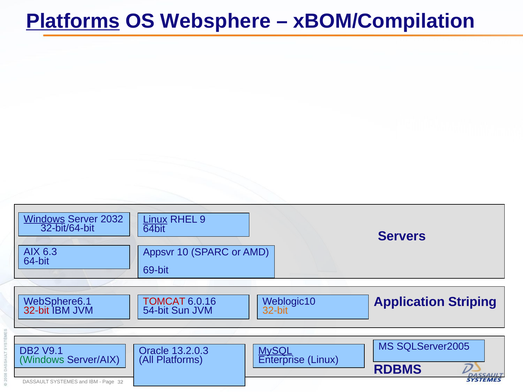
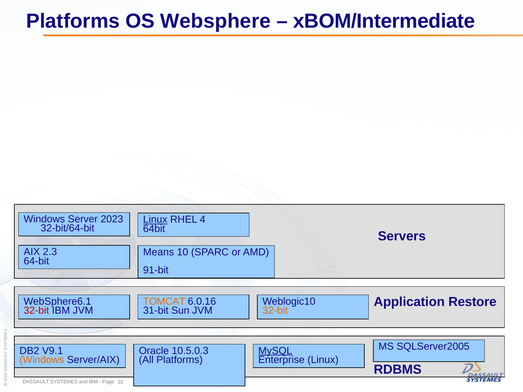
Platforms at (73, 21) underline: present -> none
xBOM/Compilation: xBOM/Compilation -> xBOM/Intermediate
Windows at (44, 219) underline: present -> none
2032: 2032 -> 2023
9: 9 -> 4
6.3: 6.3 -> 2.3
Appsvr: Appsvr -> Means
69-bit: 69-bit -> 91-bit
Striping: Striping -> Restore
TOMCAT colour: red -> orange
54-bit: 54-bit -> 31-bit
13.2.0.3: 13.2.0.3 -> 10.5.0.3
Windows at (42, 360) colour: green -> orange
